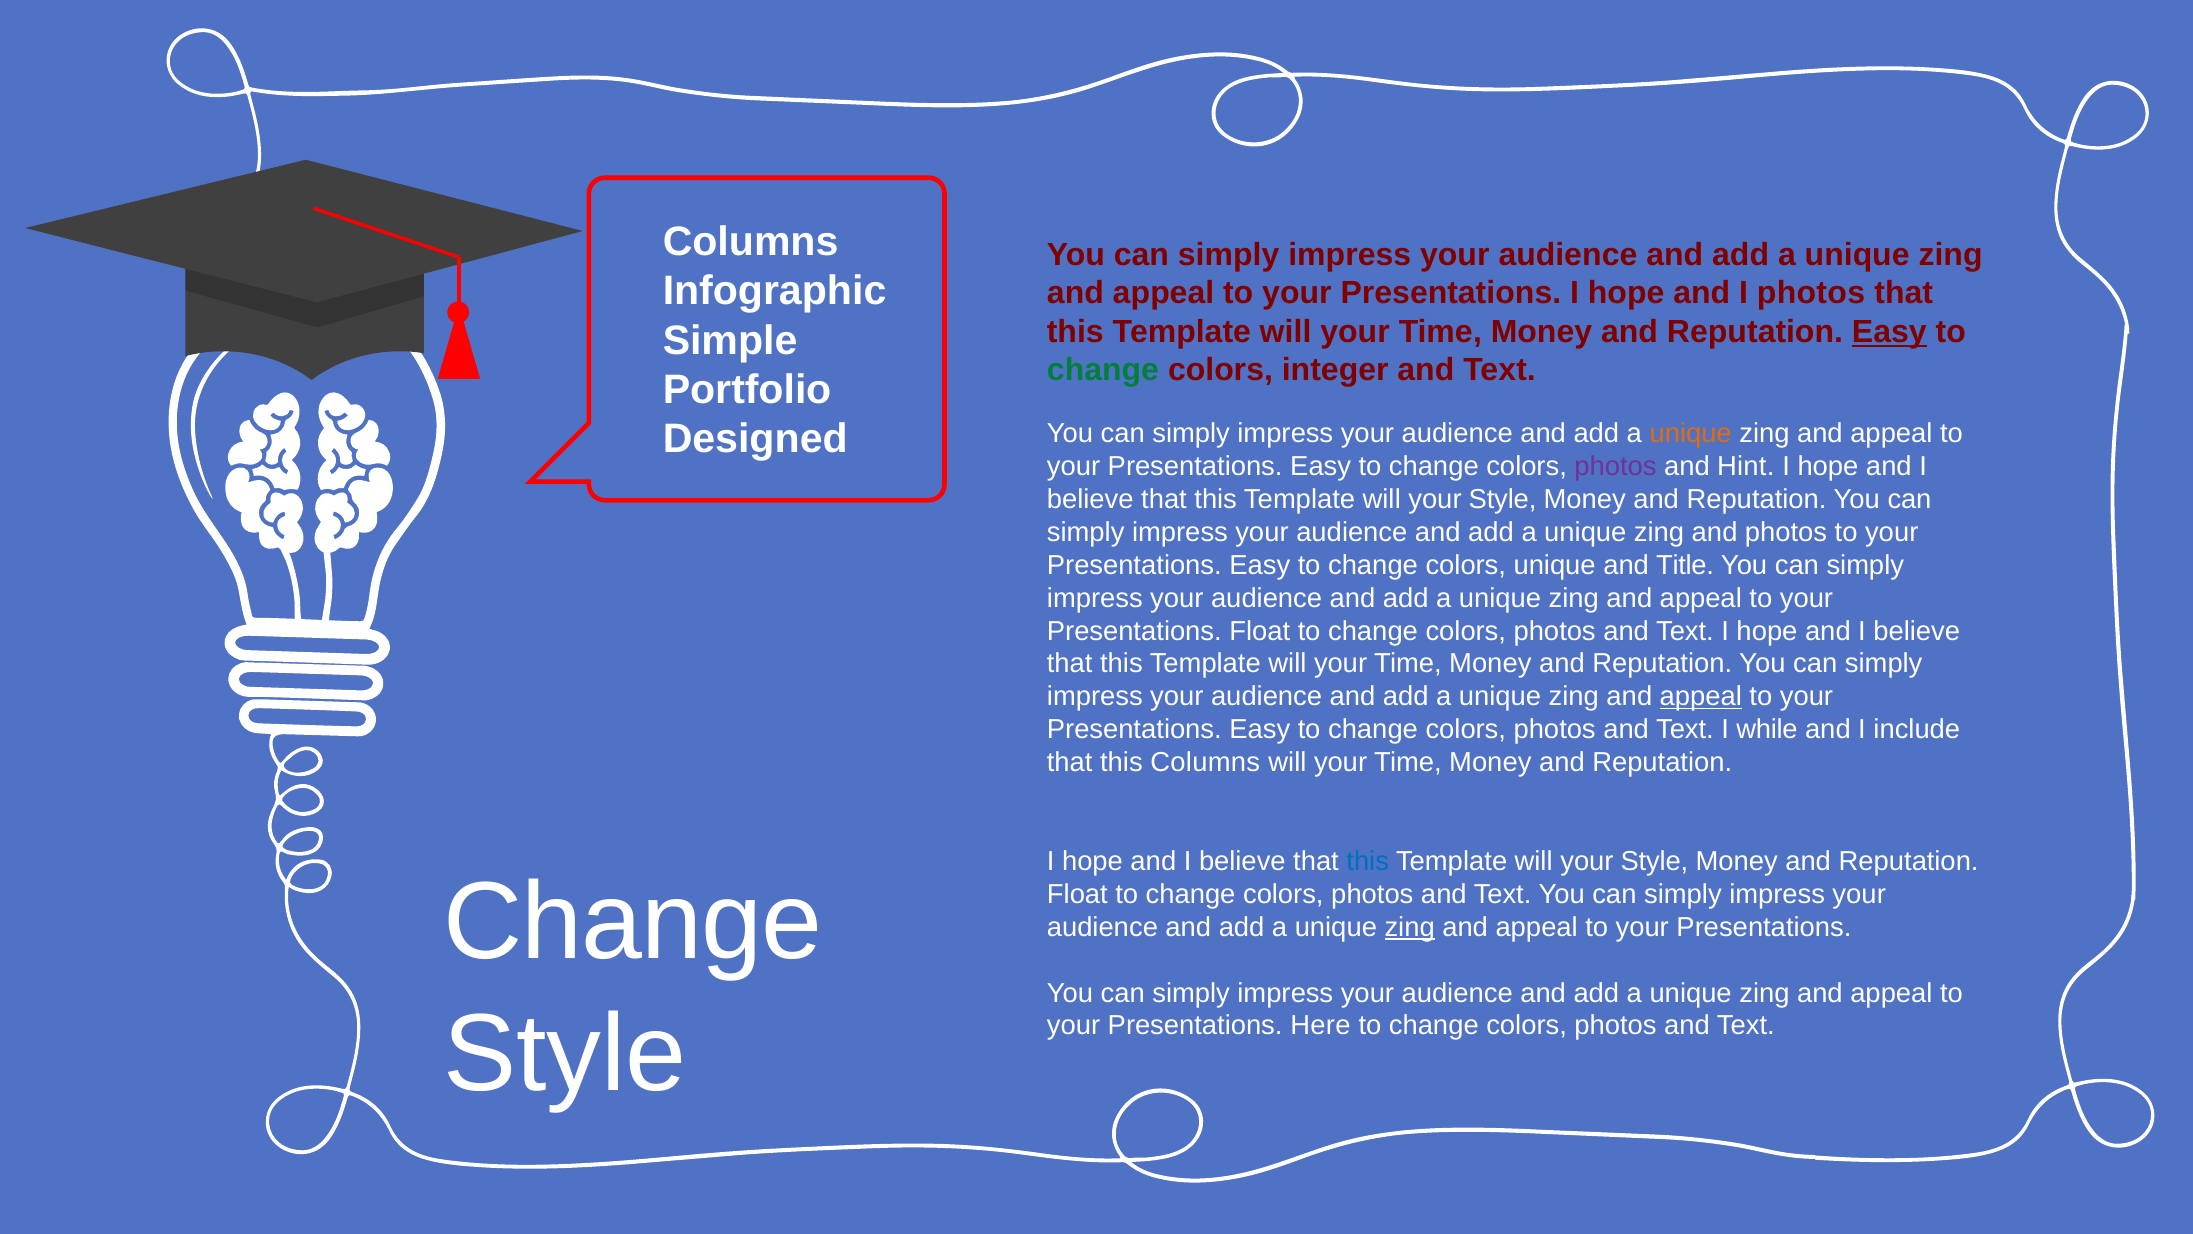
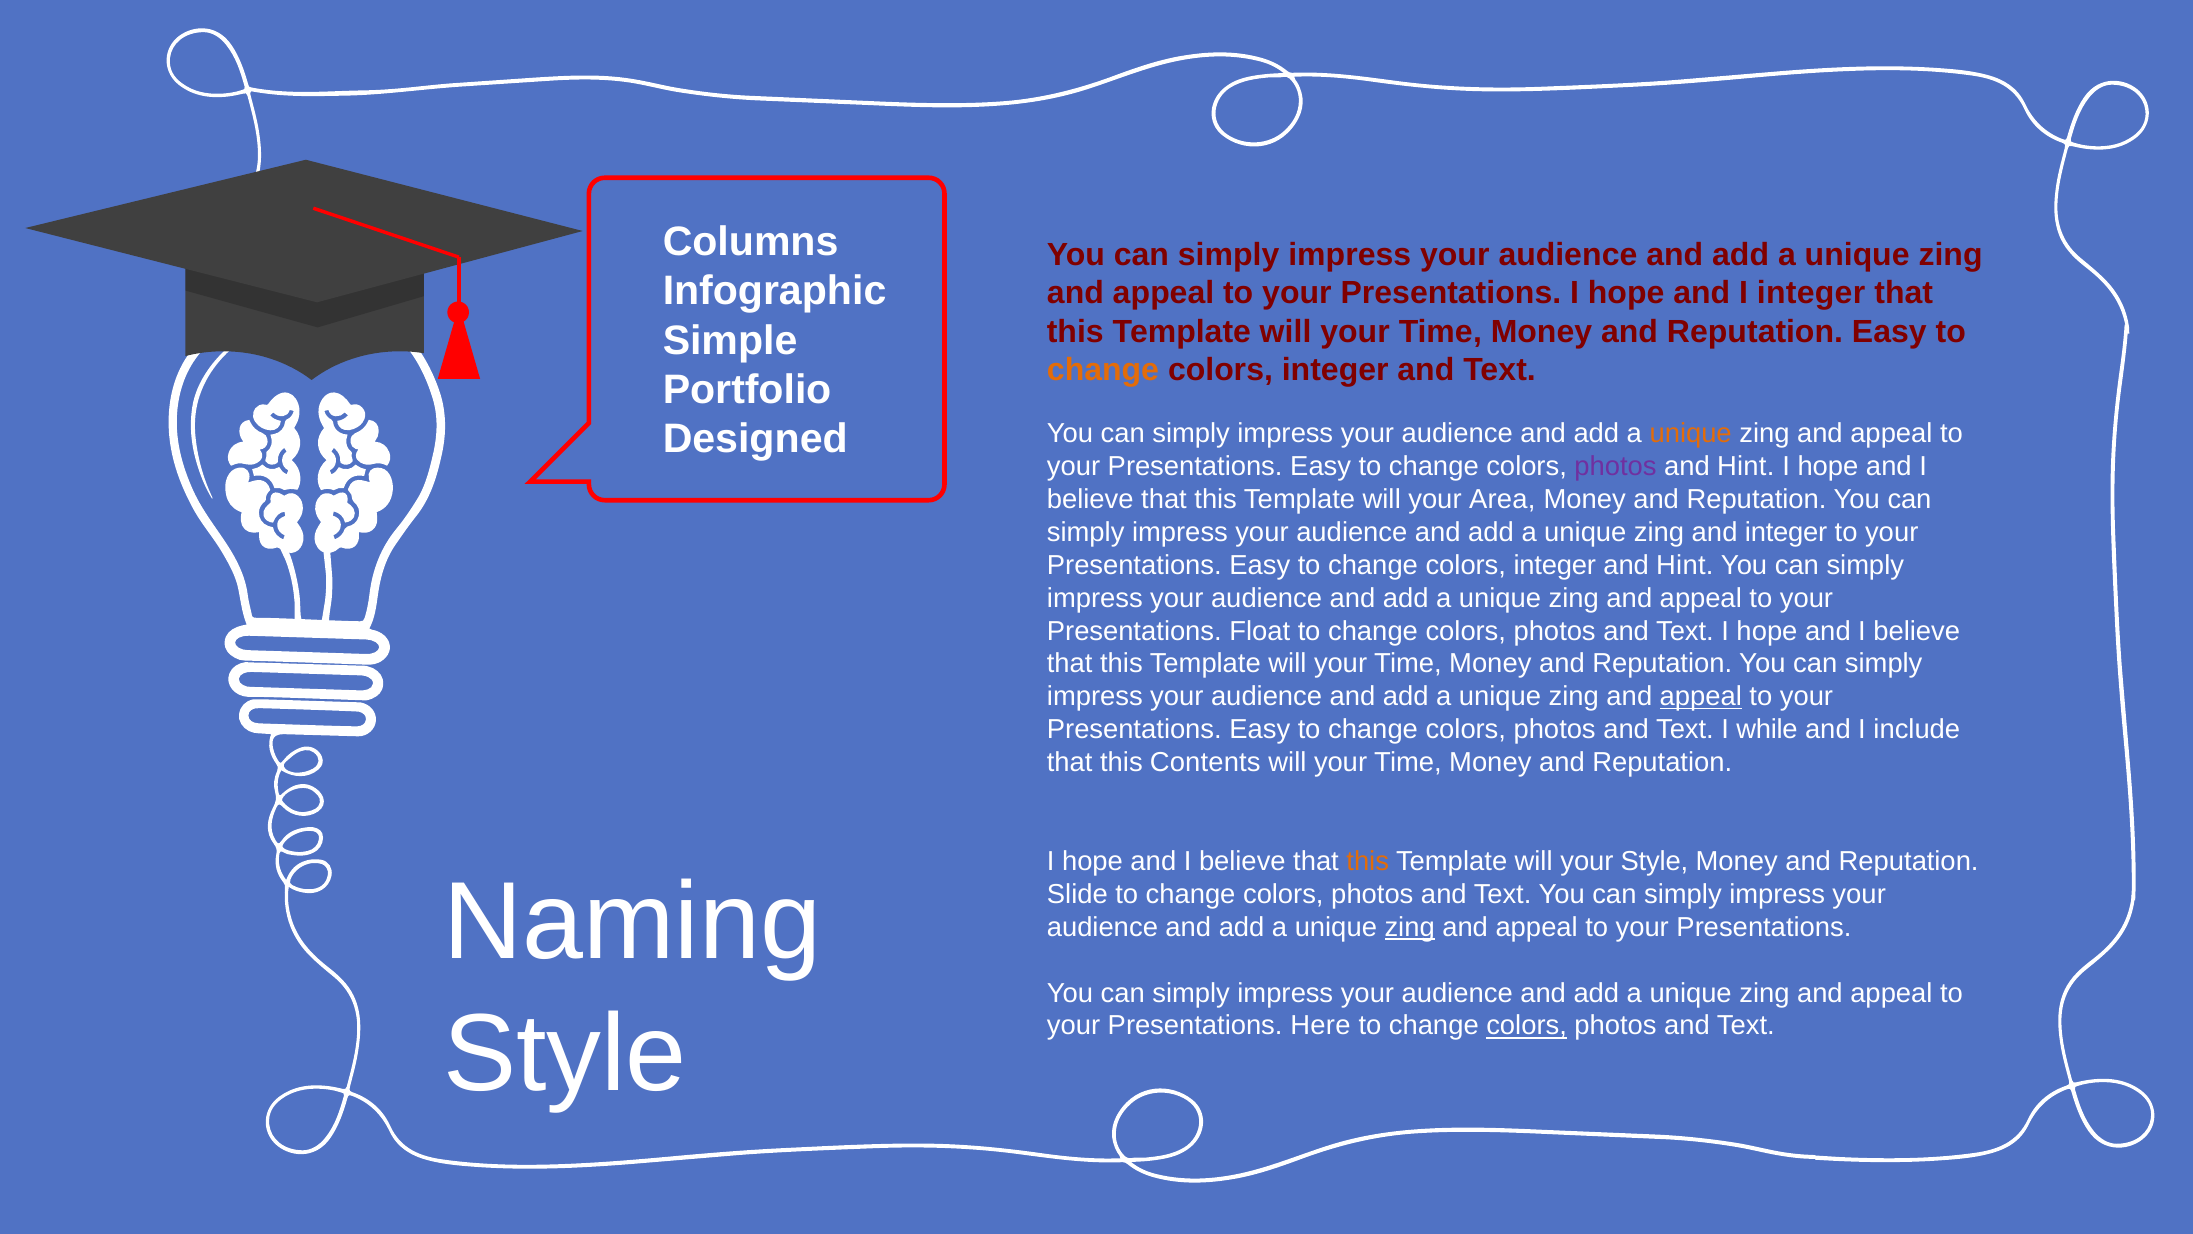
I photos: photos -> integer
Easy at (1889, 332) underline: present -> none
change at (1103, 370) colour: green -> orange
Style at (1503, 499): Style -> Area
and photos: photos -> integer
unique at (1555, 565): unique -> integer
Title at (1685, 565): Title -> Hint
this Columns: Columns -> Contents
this at (1368, 861) colour: blue -> orange
Change at (633, 922): Change -> Naming
Float at (1077, 894): Float -> Slide
colors at (1527, 1026) underline: none -> present
